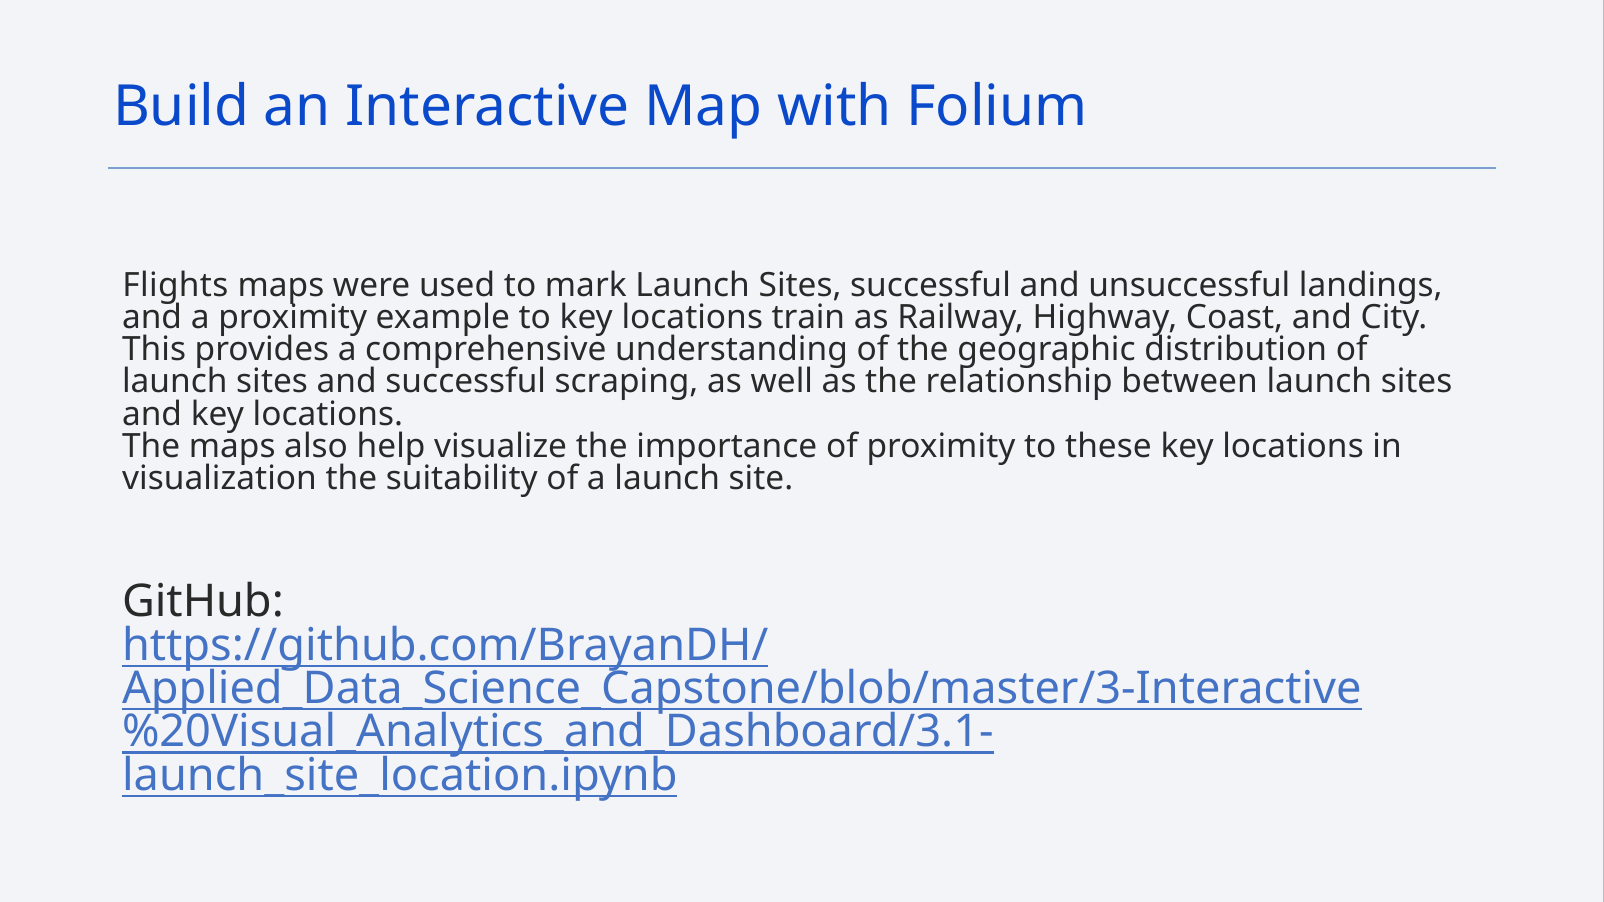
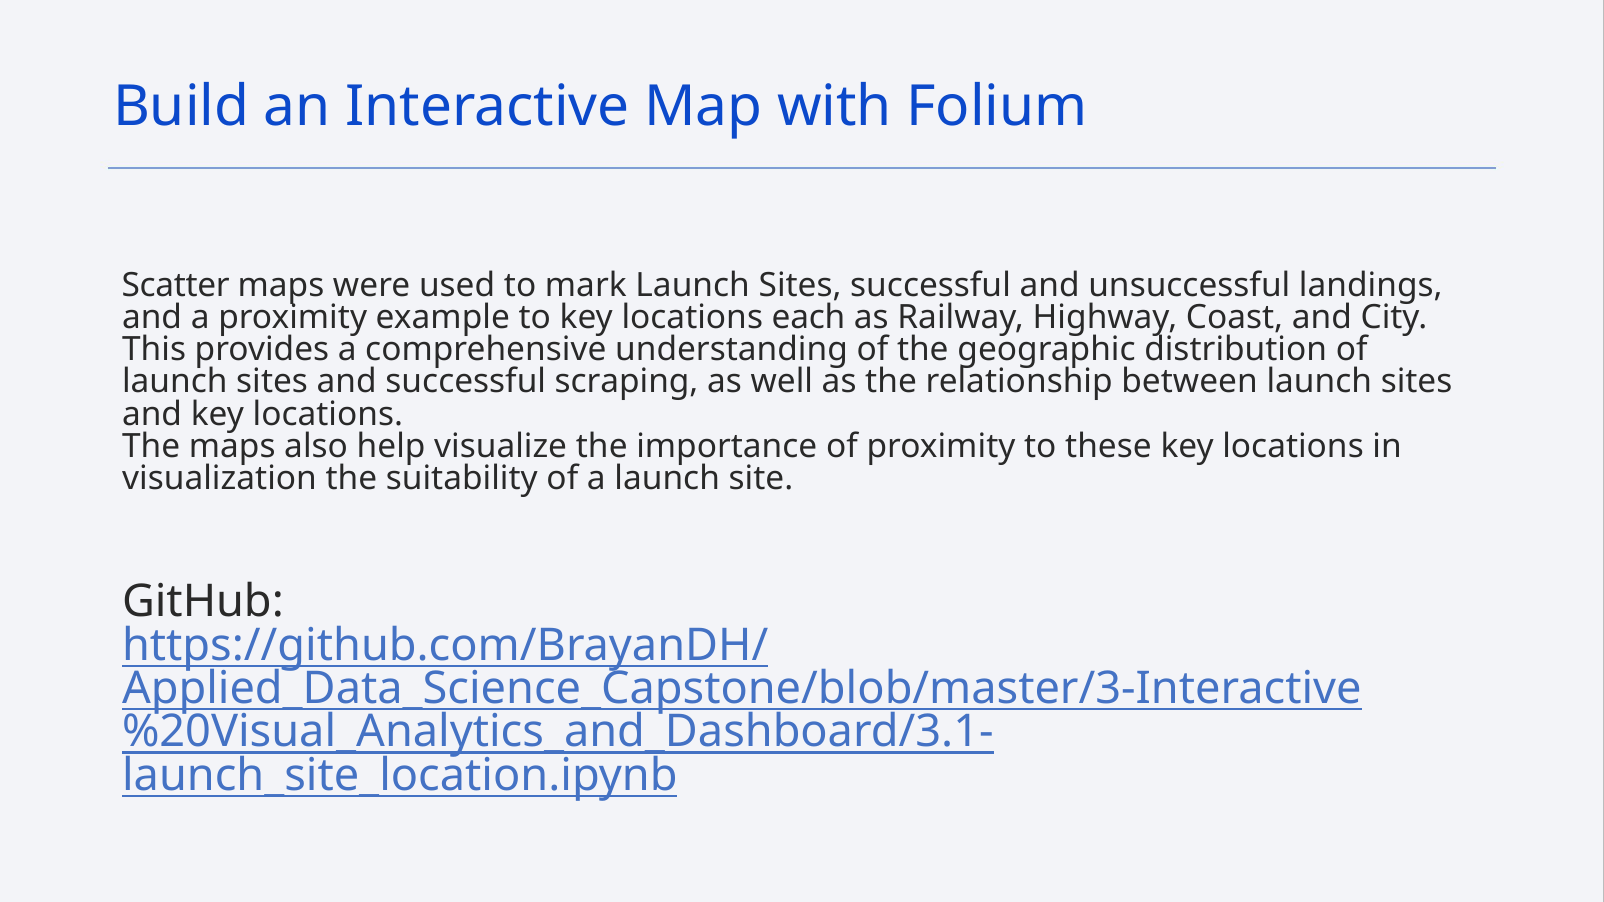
Flights: Flights -> Scatter
train: train -> each
